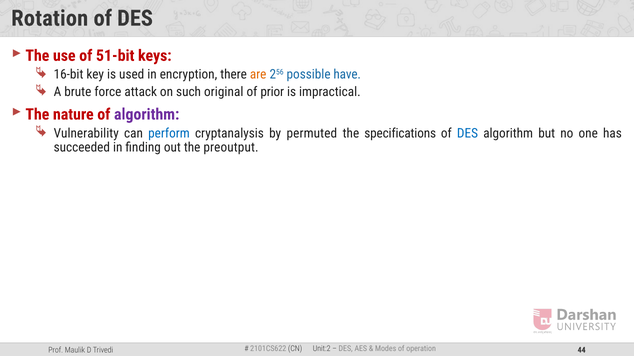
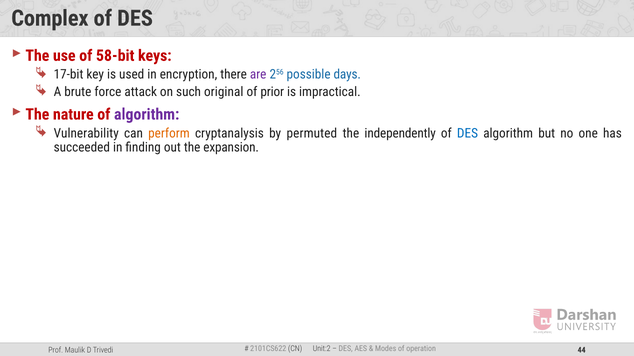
Rotation: Rotation -> Complex
51-bit: 51-bit -> 58-bit
16-bit: 16-bit -> 17-bit
are colour: orange -> purple
have: have -> days
perform colour: blue -> orange
specifications: specifications -> independently
preoutput: preoutput -> expansion
